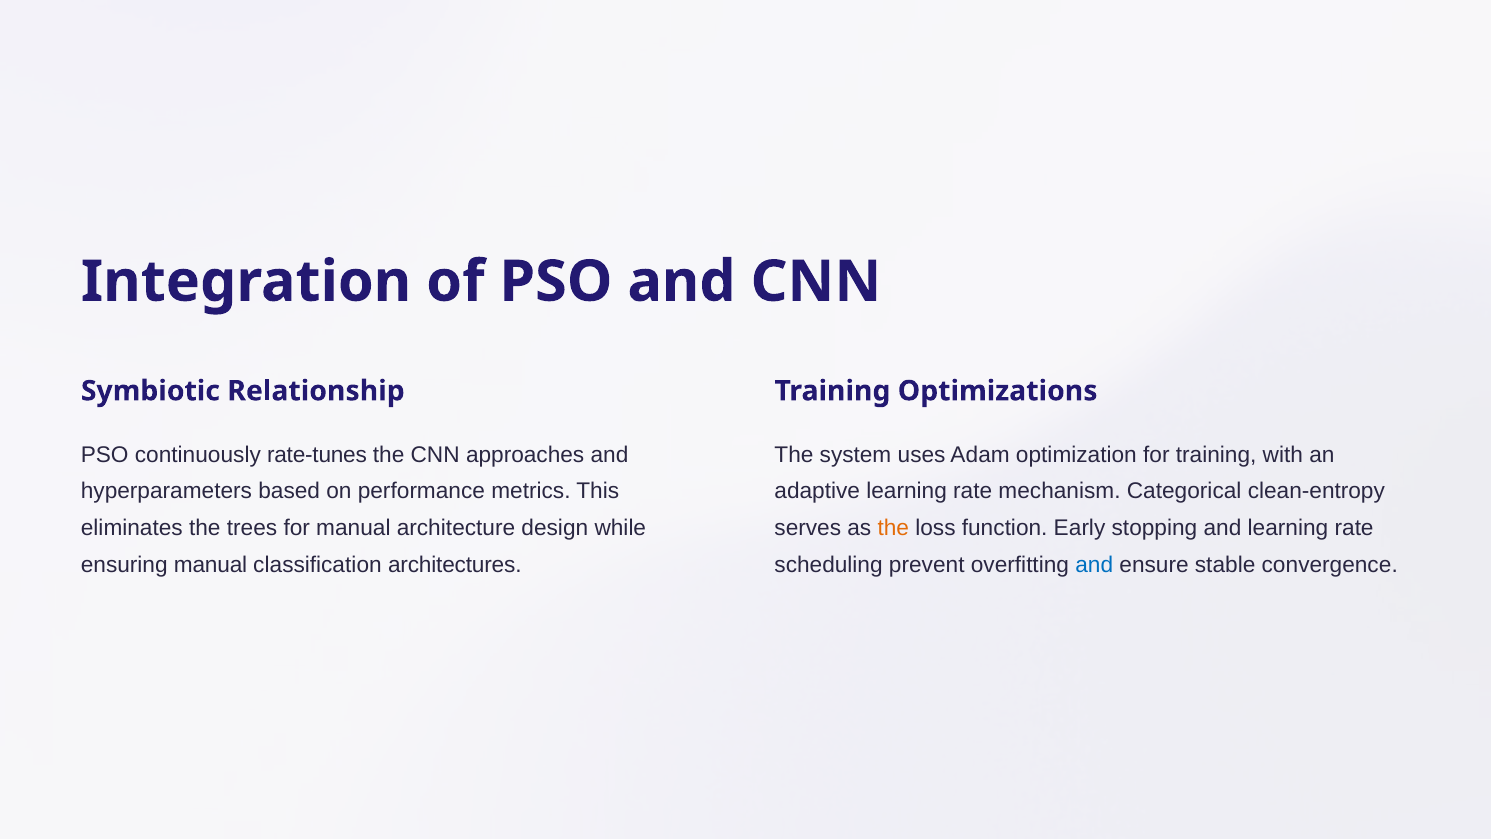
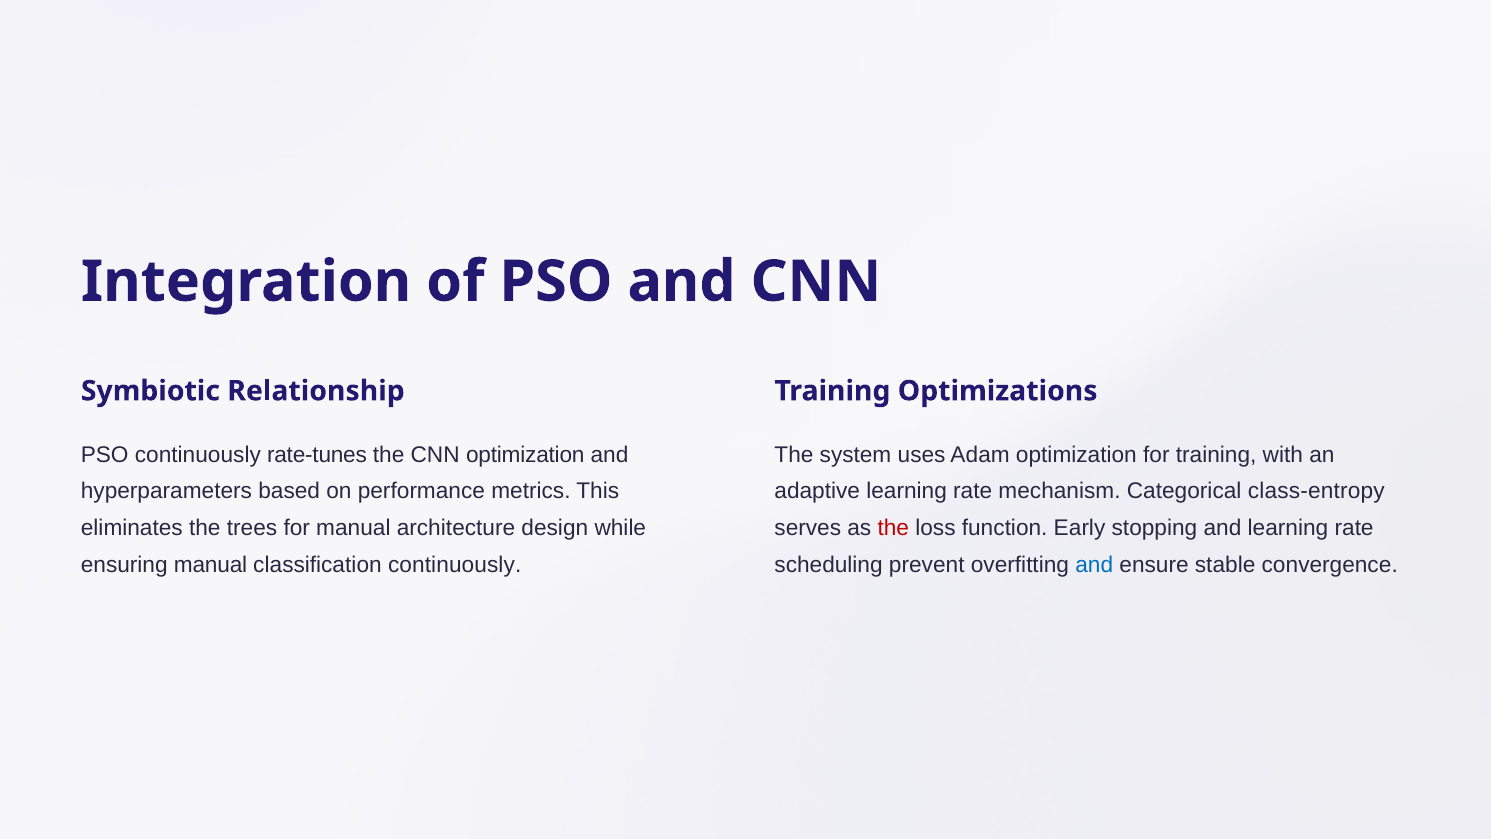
CNN approaches: approaches -> optimization
clean-entropy: clean-entropy -> class-entropy
the at (893, 528) colour: orange -> red
classification architectures: architectures -> continuously
